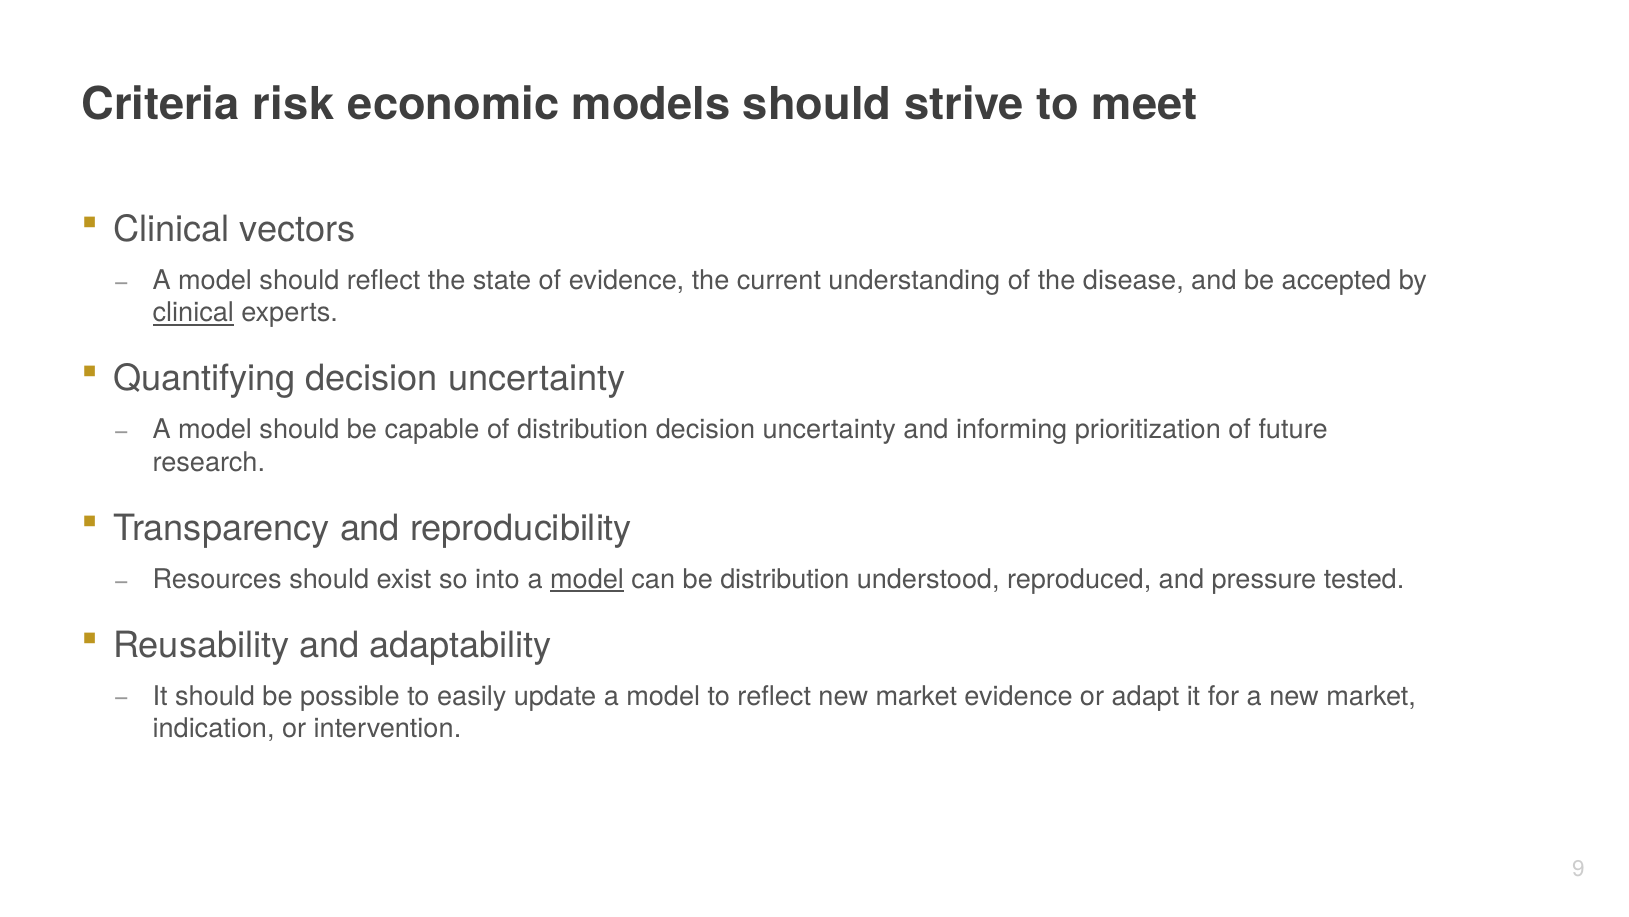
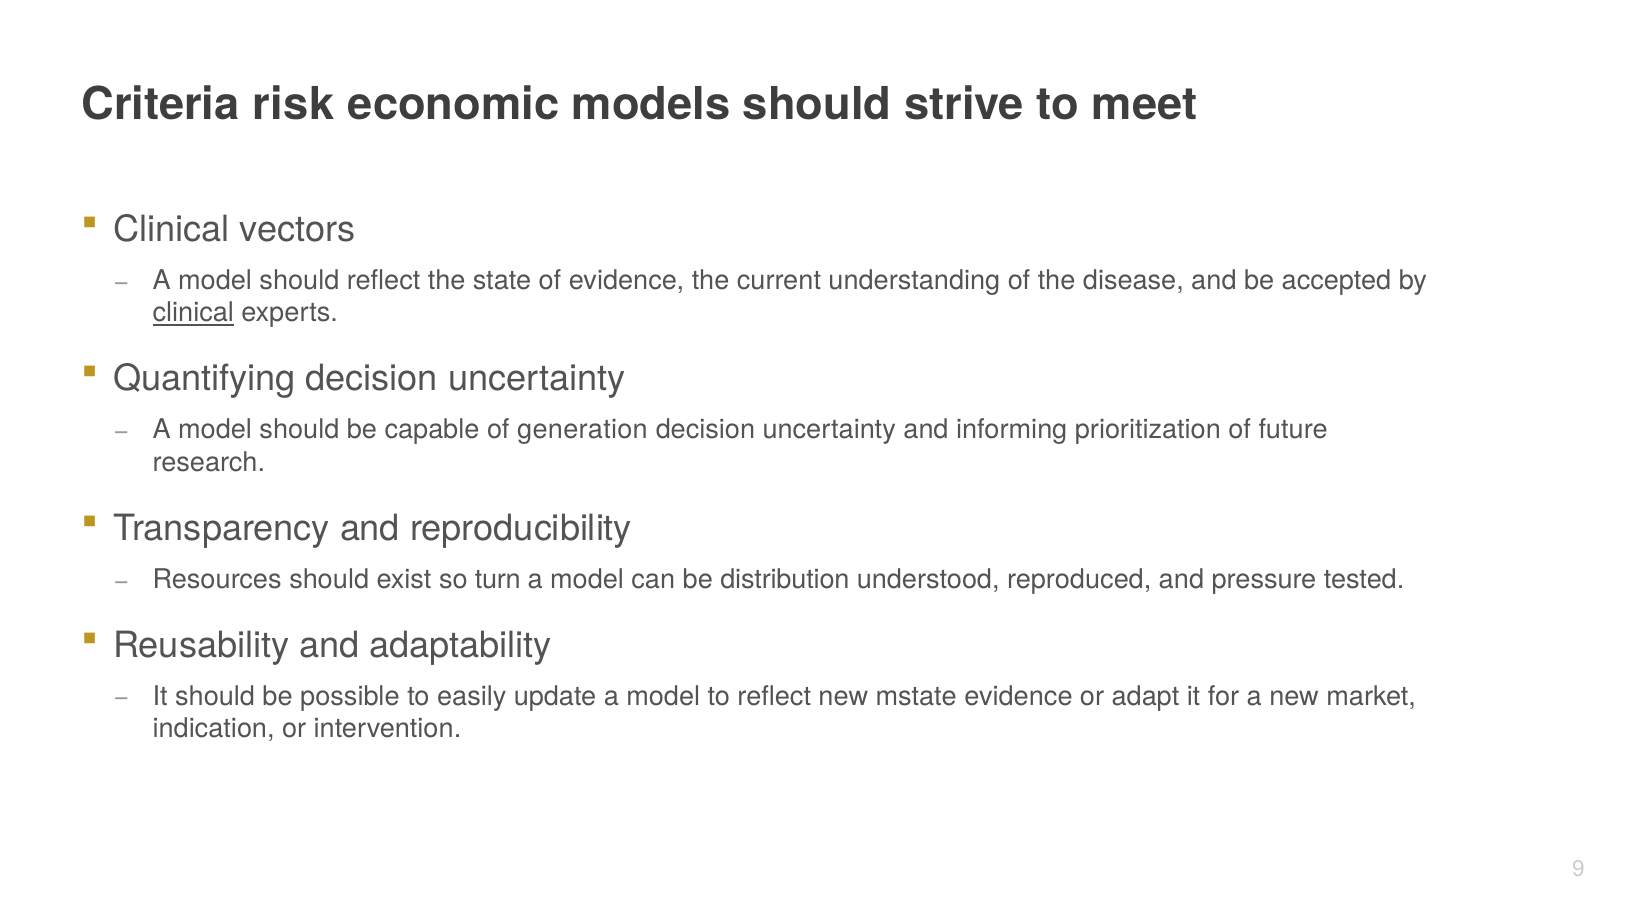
of distribution: distribution -> generation
into: into -> turn
model at (587, 579) underline: present -> none
reflect new market: market -> mstate
